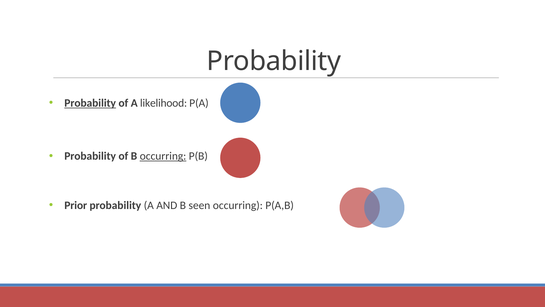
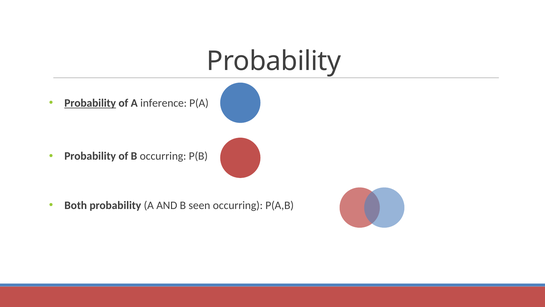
likelihood: likelihood -> inference
occurring at (163, 156) underline: present -> none
Prior: Prior -> Both
